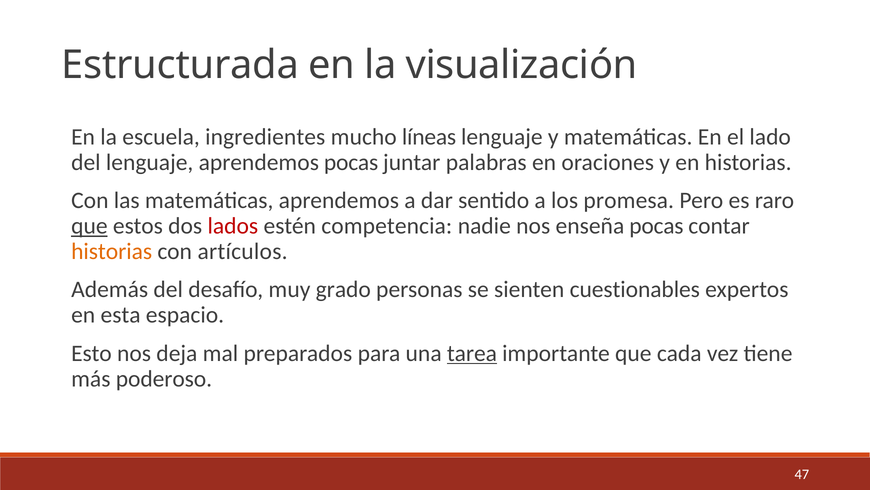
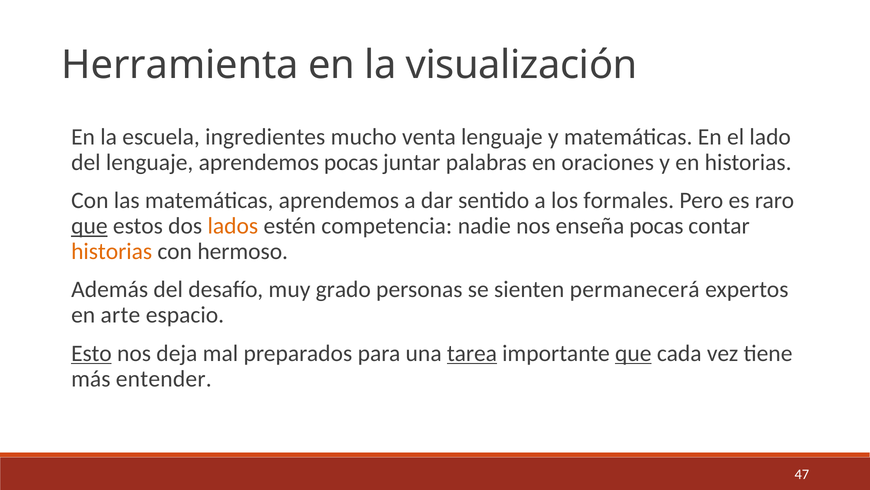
Estructurada: Estructurada -> Herramienta
líneas: líneas -> venta
promesa: promesa -> formales
lados colour: red -> orange
artículos: artículos -> hermoso
cuestionables: cuestionables -> permanecerá
esta: esta -> arte
Esto underline: none -> present
que at (633, 353) underline: none -> present
poderoso: poderoso -> entender
